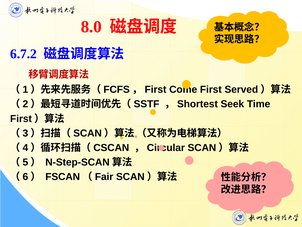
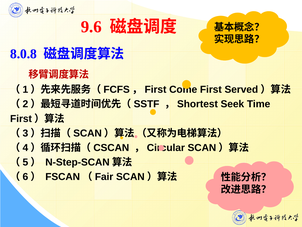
8.0: 8.0 -> 9.6
6.7.2: 6.7.2 -> 8.0.8
